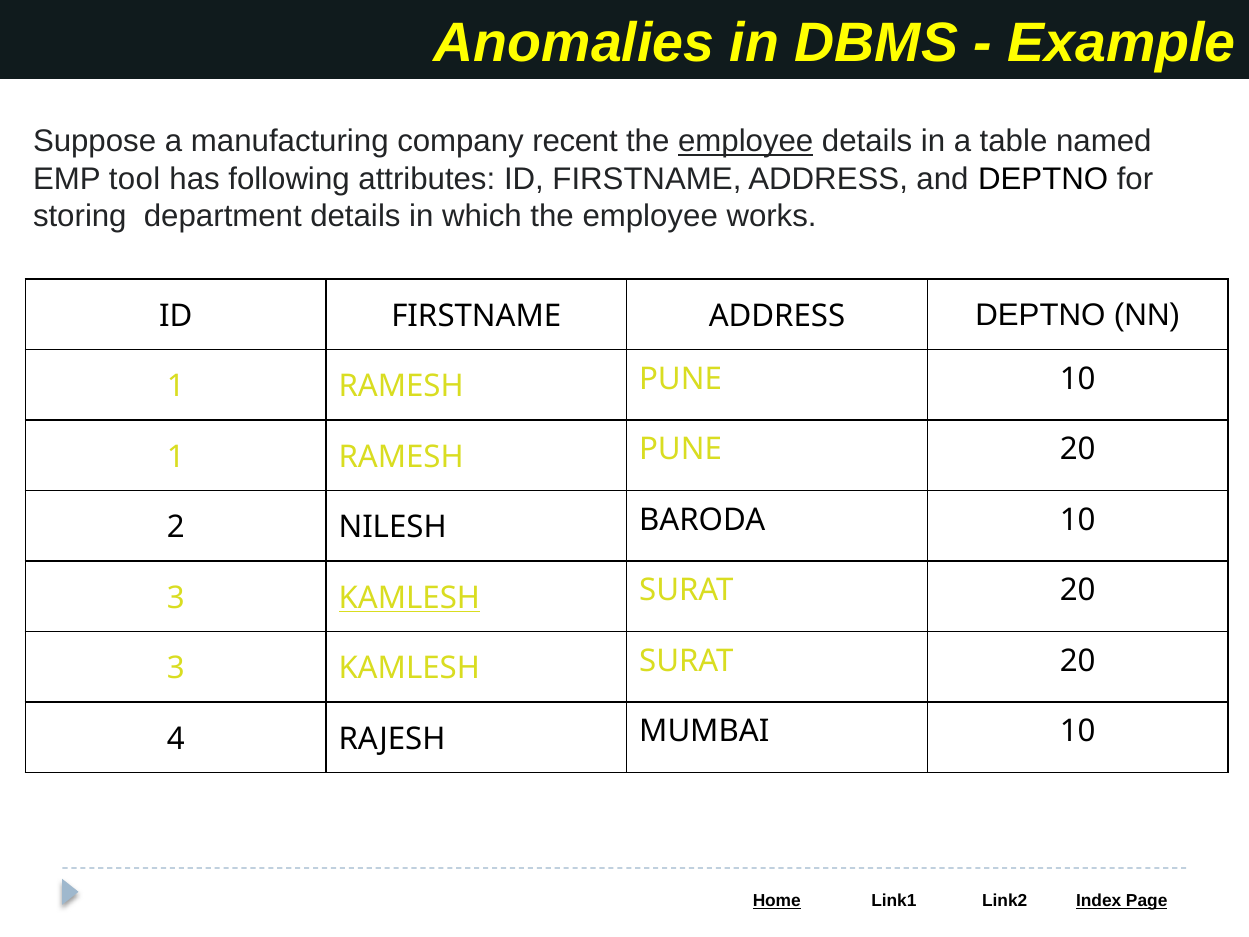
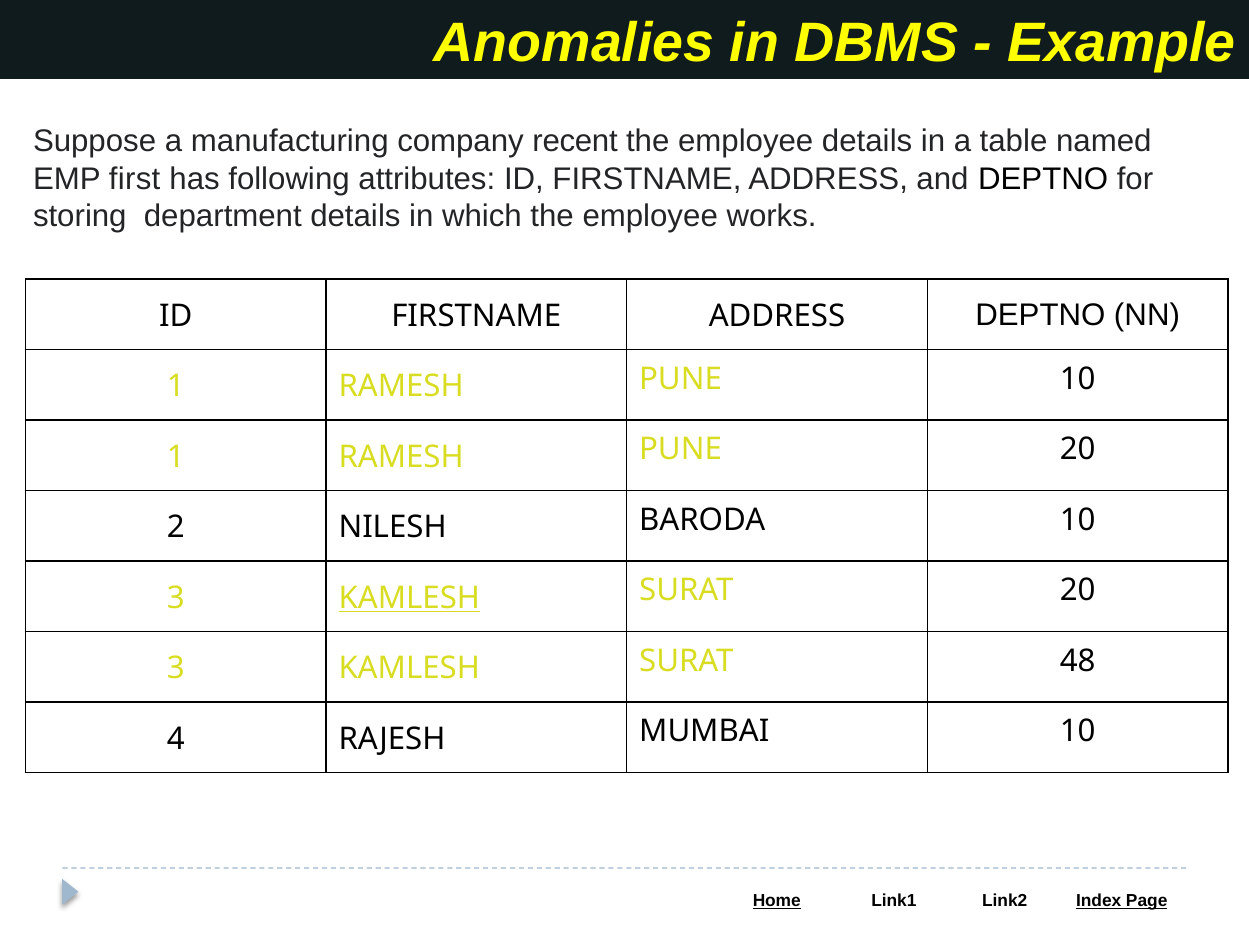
employee at (746, 141) underline: present -> none
tool: tool -> first
20 at (1078, 661): 20 -> 48
